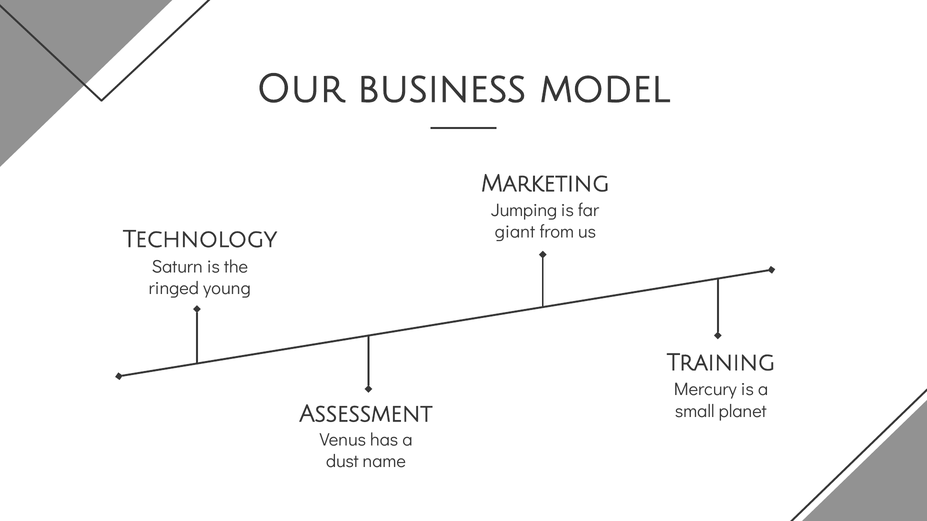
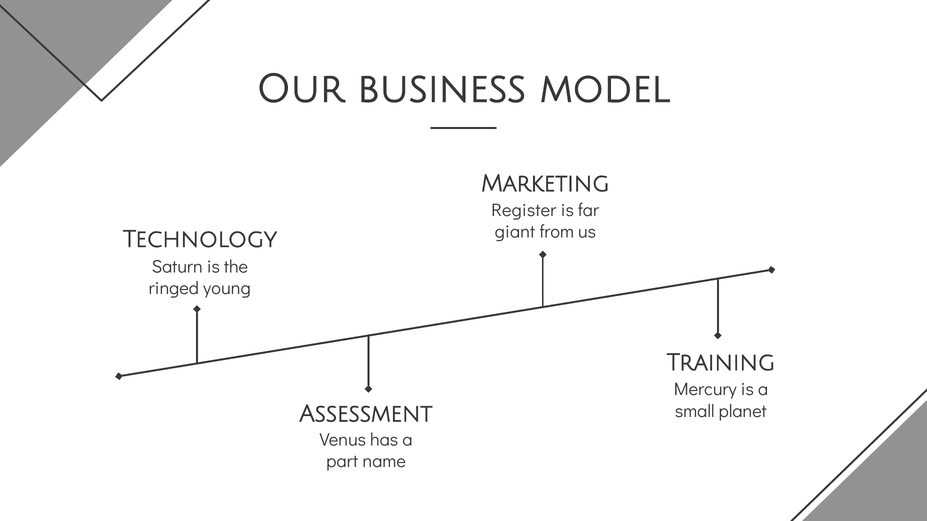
Jumping: Jumping -> Register
dust: dust -> part
